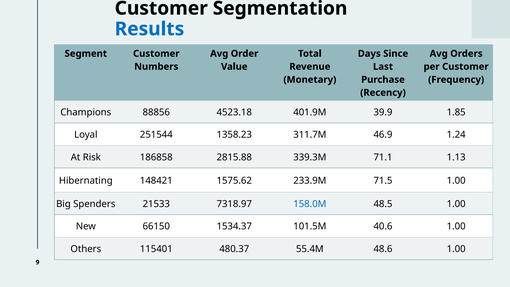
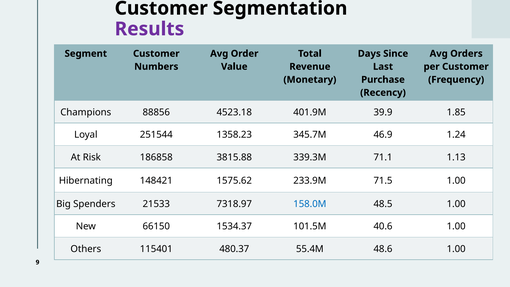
Results colour: blue -> purple
311.7M: 311.7M -> 345.7M
2815.88: 2815.88 -> 3815.88
